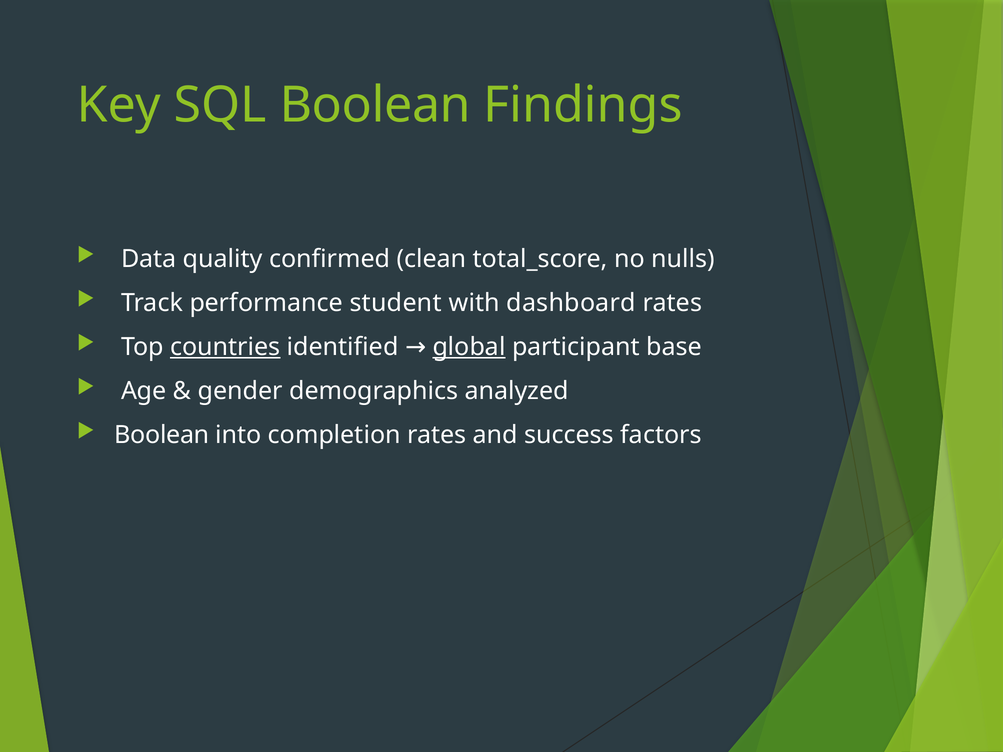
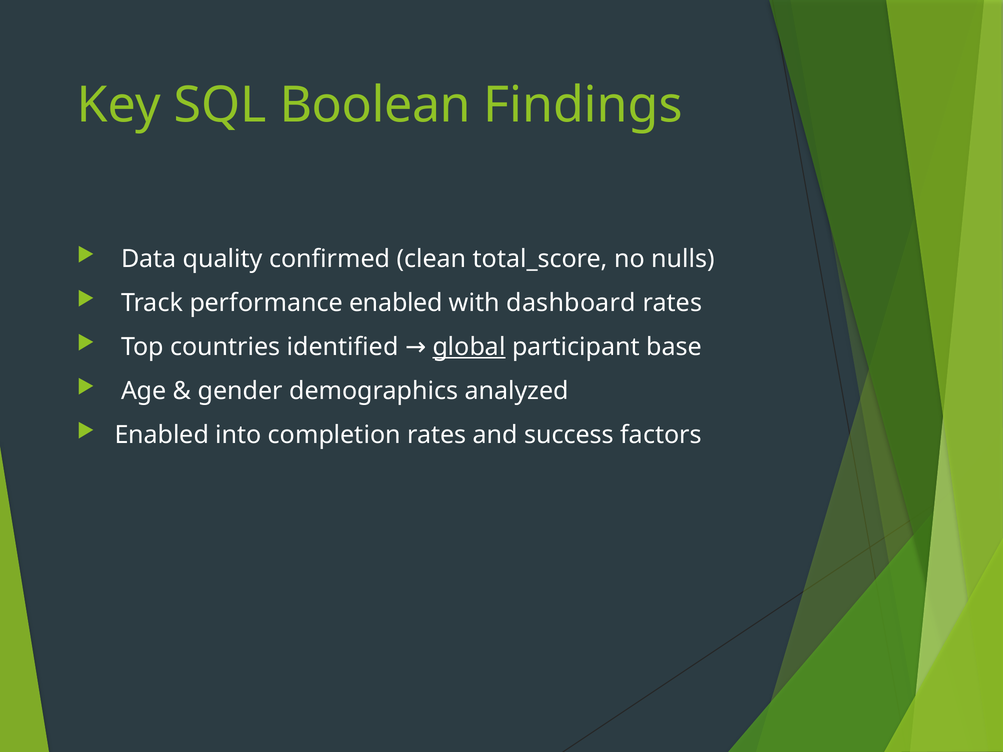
performance student: student -> enabled
countries underline: present -> none
Boolean at (162, 435): Boolean -> Enabled
